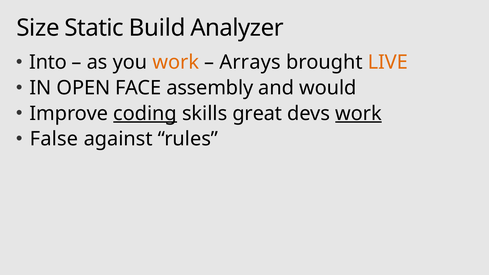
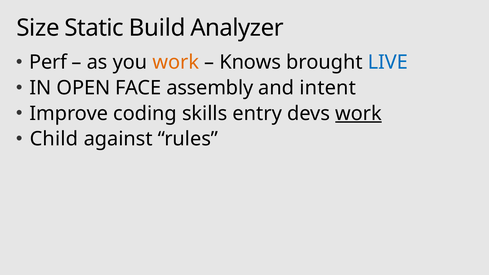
Into: Into -> Perf
Arrays: Arrays -> Knows
LIVE colour: orange -> blue
would: would -> intent
coding underline: present -> none
great: great -> entry
False: False -> Child
